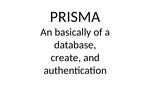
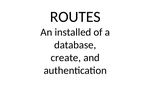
PRISMA: PRISMA -> ROUTES
basically: basically -> installed
